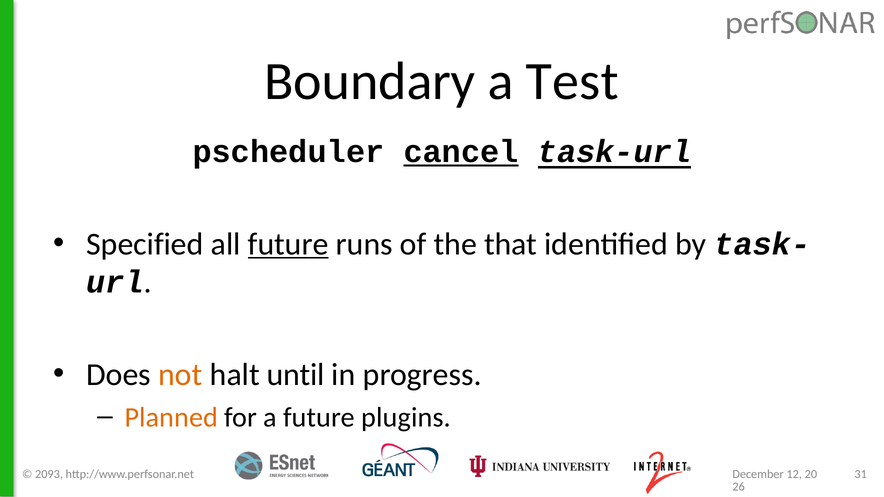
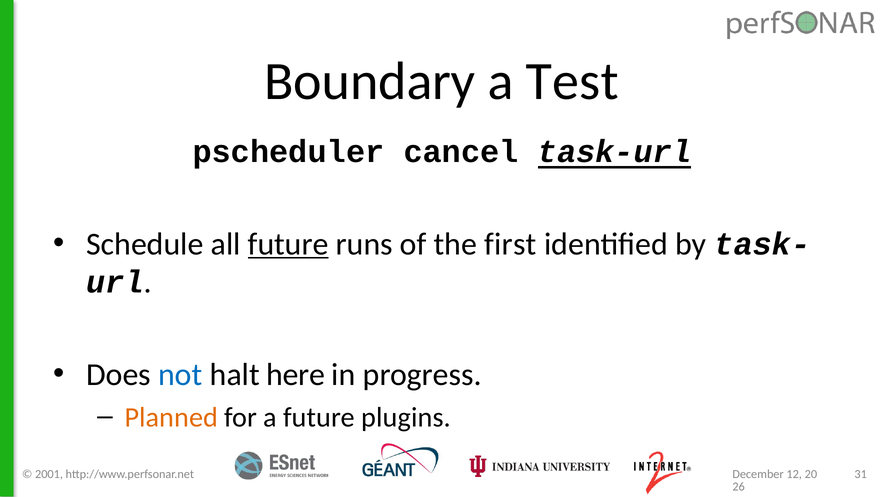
cancel underline: present -> none
Specified: Specified -> Schedule
that: that -> first
not colour: orange -> blue
until: until -> here
2093: 2093 -> 2001
